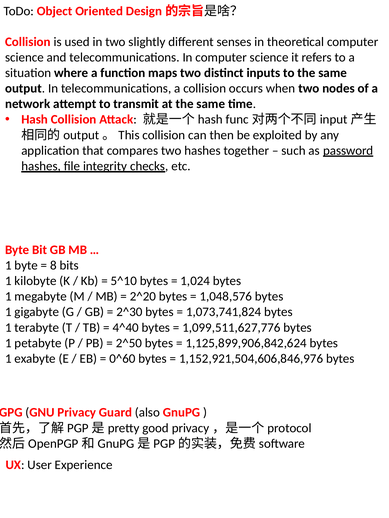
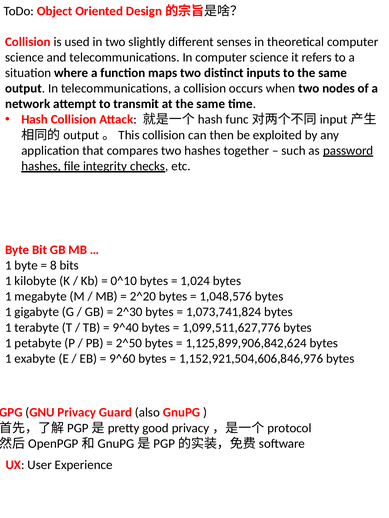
5^10: 5^10 -> 0^10
4^40: 4^40 -> 9^40
0^60: 0^60 -> 9^60
